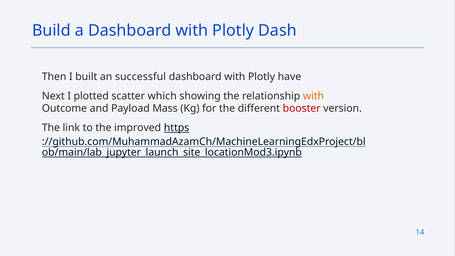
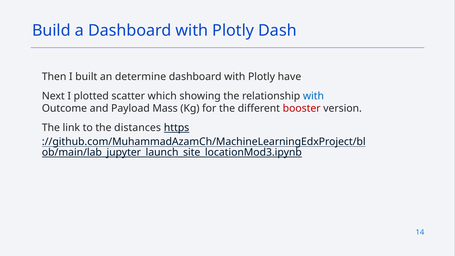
successful: successful -> determine
with at (313, 96) colour: orange -> blue
improved: improved -> distances
